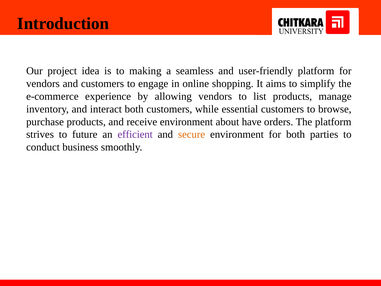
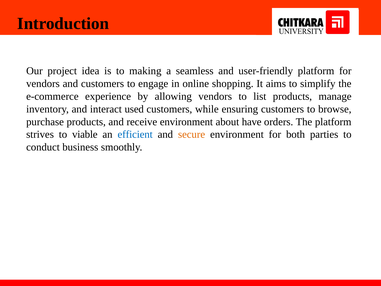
interact both: both -> used
essential: essential -> ensuring
future: future -> viable
efficient colour: purple -> blue
